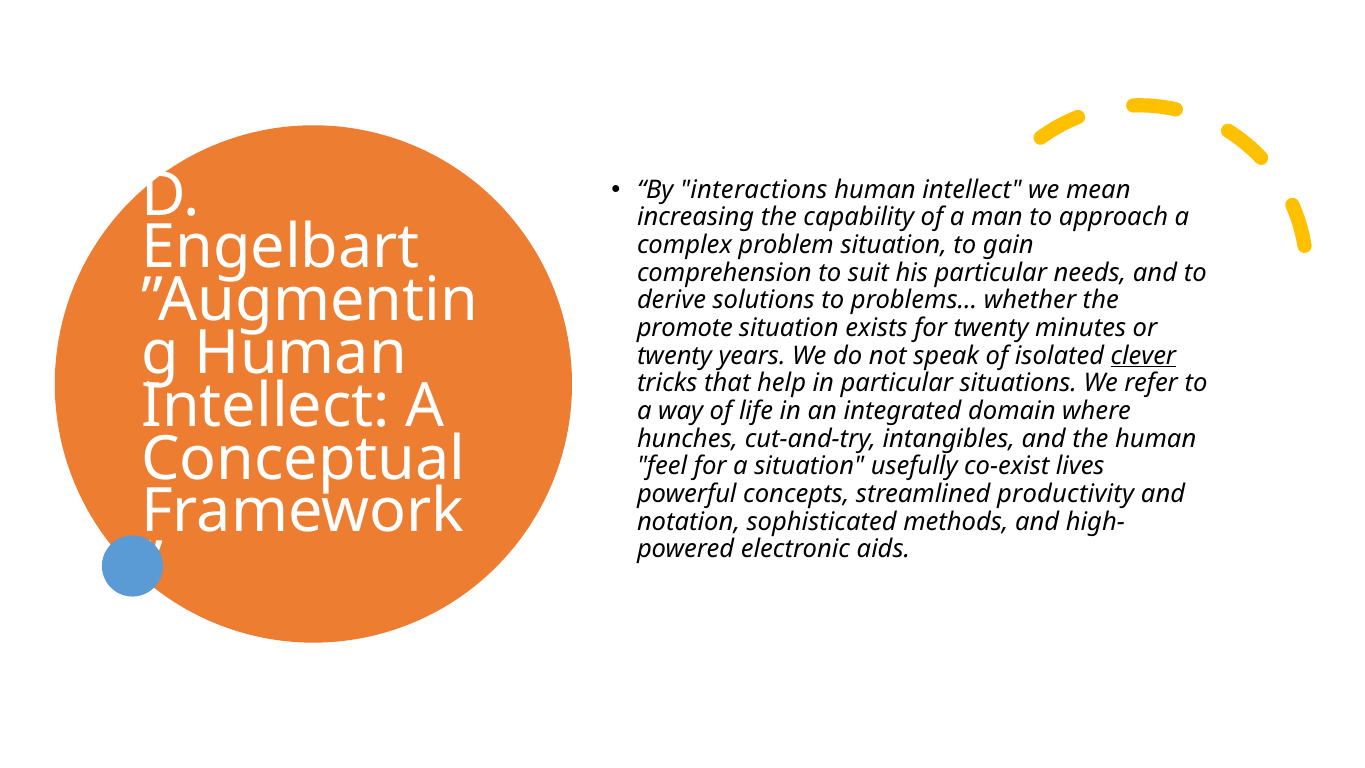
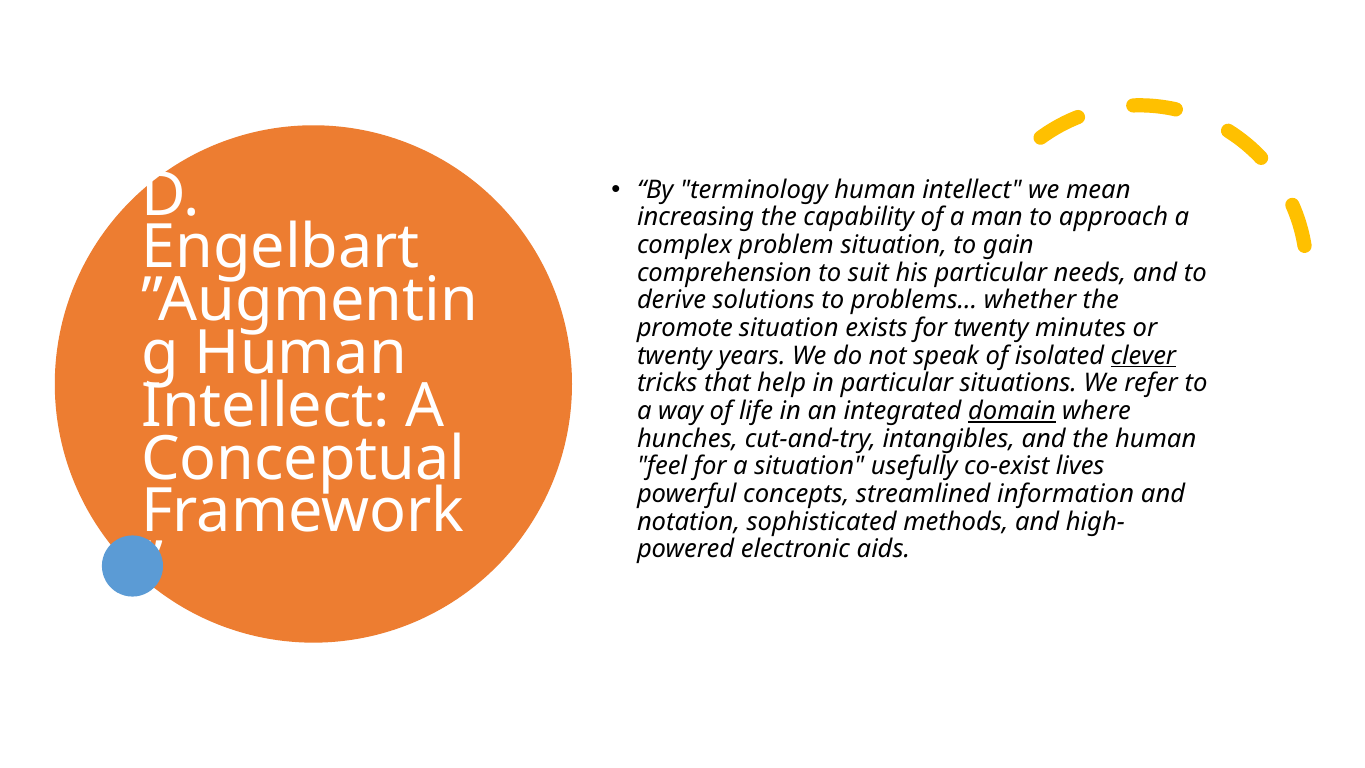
interactions: interactions -> terminology
domain underline: none -> present
productivity: productivity -> information
